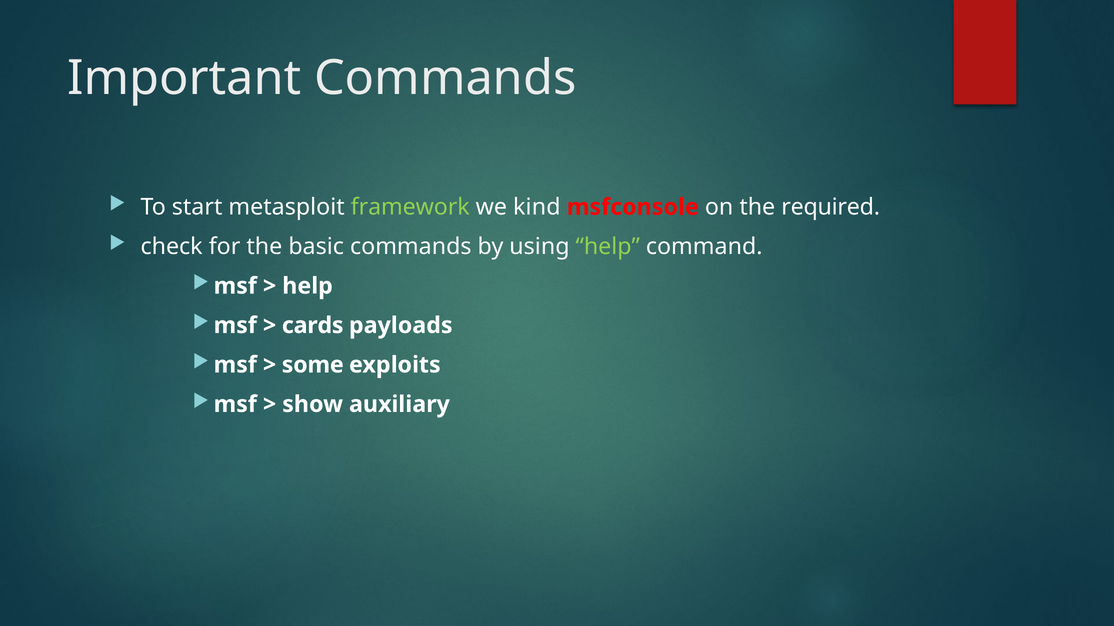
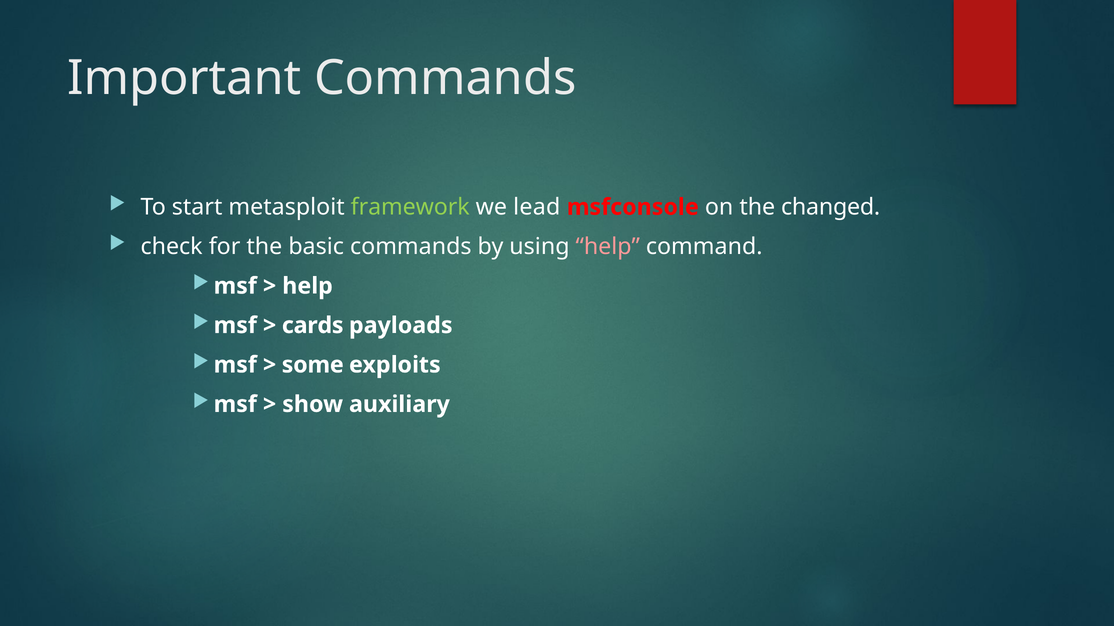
kind: kind -> lead
required: required -> changed
help at (608, 247) colour: light green -> pink
